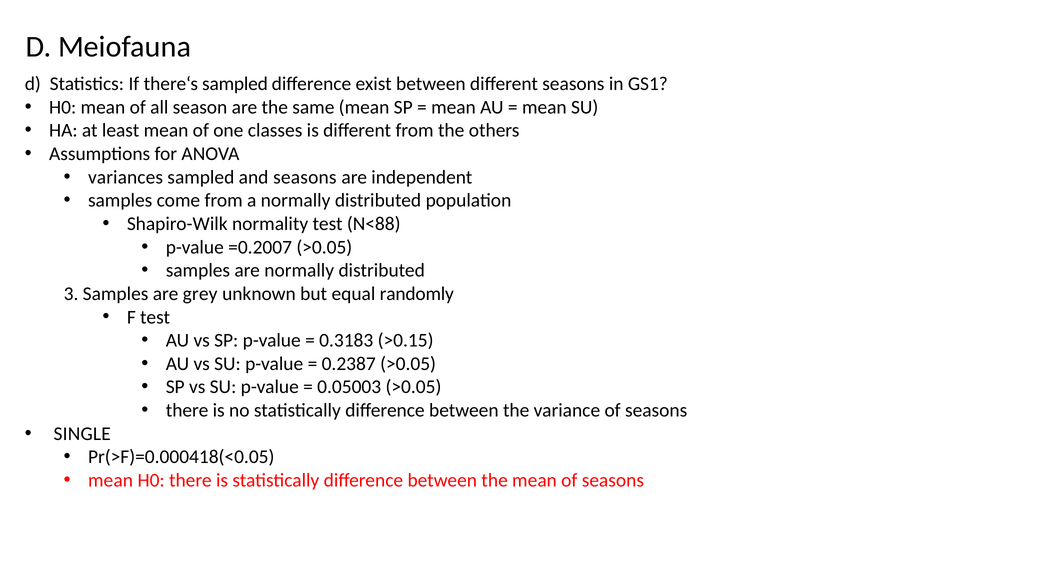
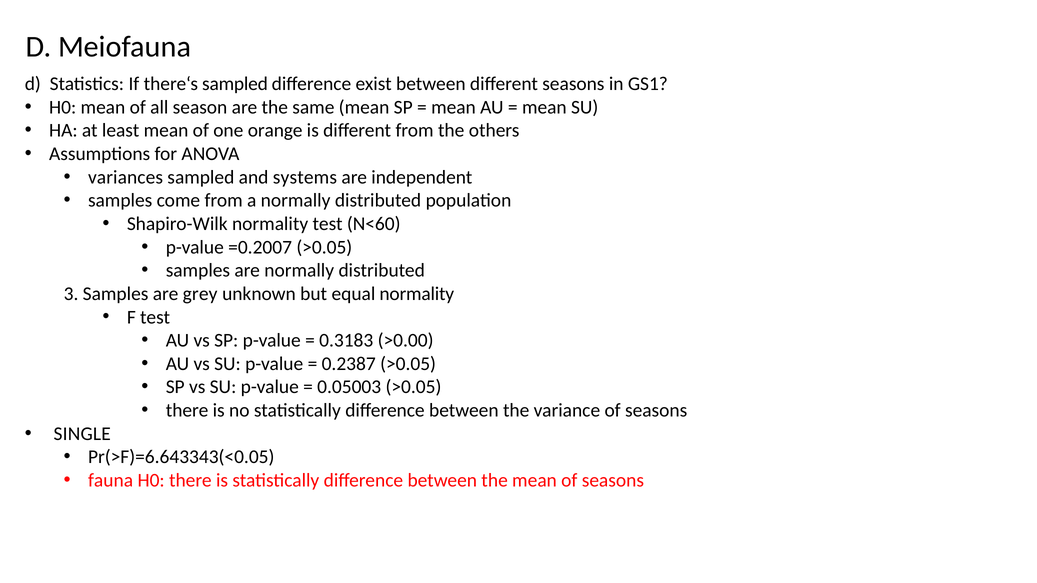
classes: classes -> orange
and seasons: seasons -> systems
N<88: N<88 -> N<60
equal randomly: randomly -> normality
>0.15: >0.15 -> >0.00
Pr(>F)=0.000418(<0.05: Pr(>F)=0.000418(<0.05 -> Pr(>F)=6.643343(<0.05
mean at (111, 481): mean -> fauna
